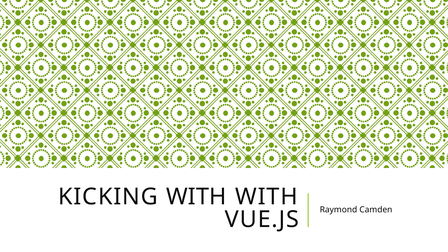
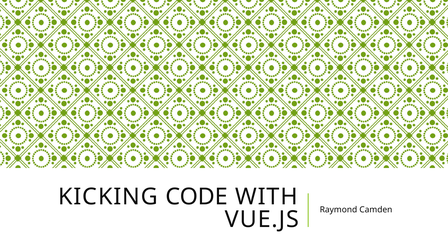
KICKING WITH: WITH -> CODE
